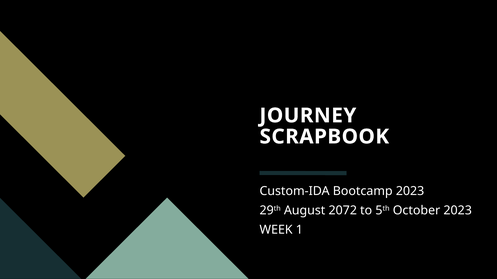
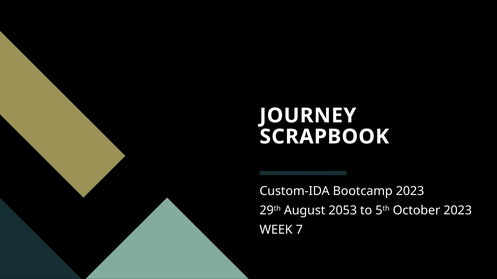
2072: 2072 -> 2053
1: 1 -> 7
